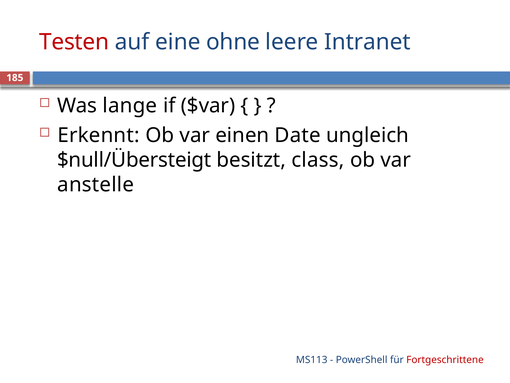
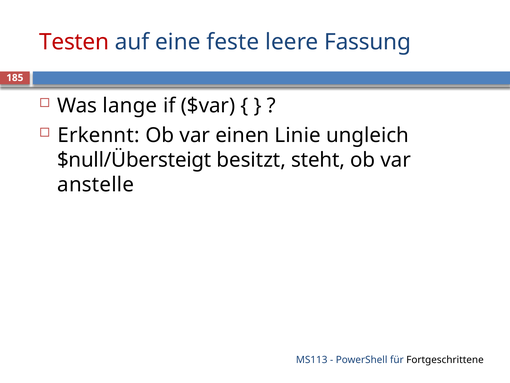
ohne: ohne -> feste
Intranet: Intranet -> Fassung
Date: Date -> Linie
class: class -> steht
Fortgeschrittene colour: red -> black
